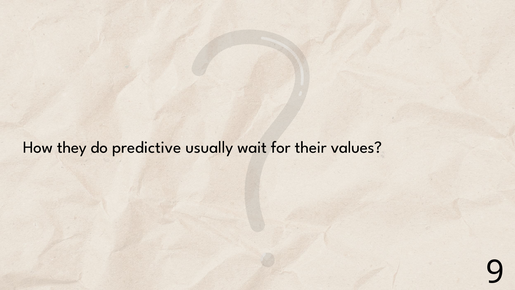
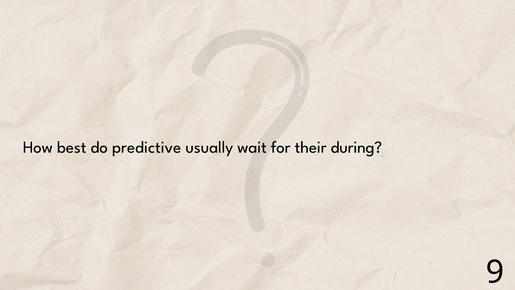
they: they -> best
values: values -> during
